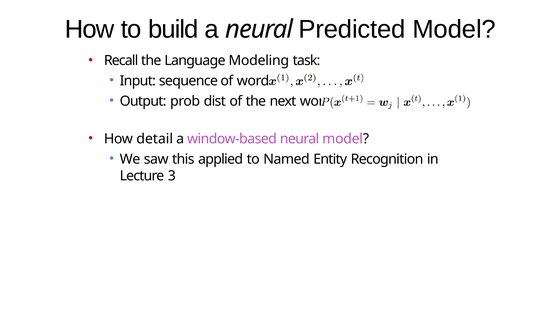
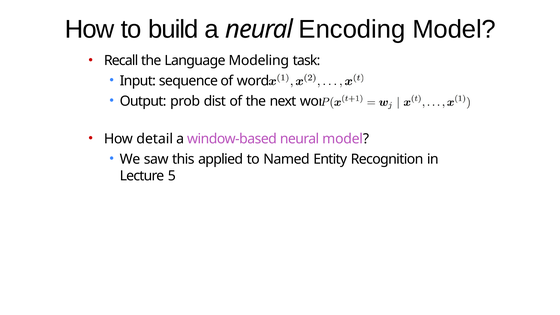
Predicted: Predicted -> Encoding
3: 3 -> 5
